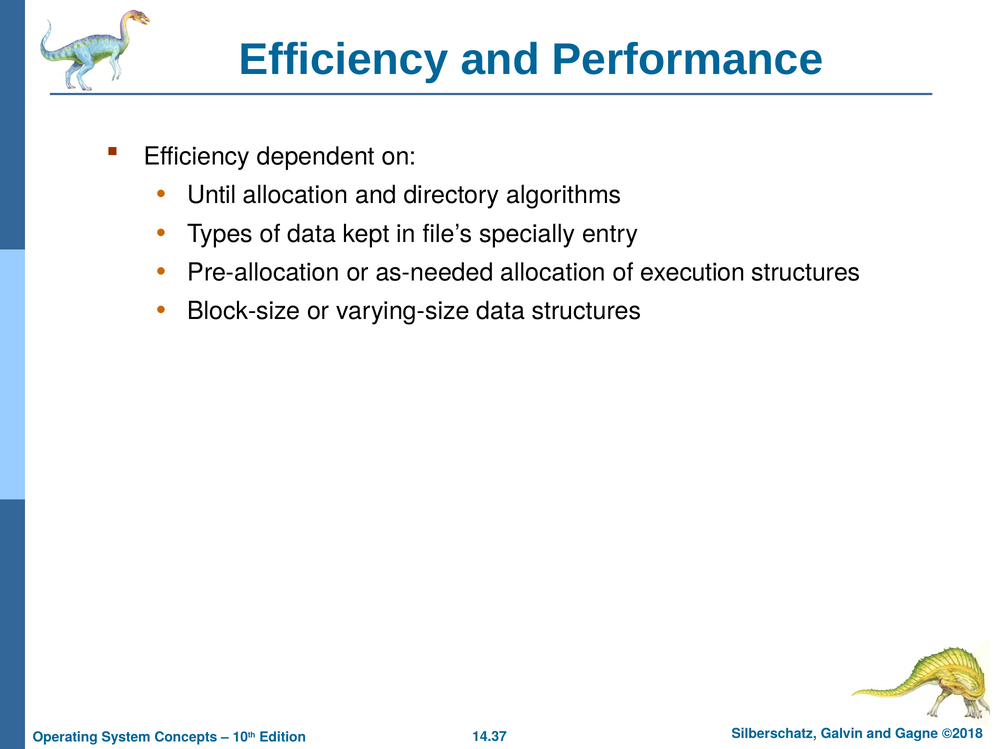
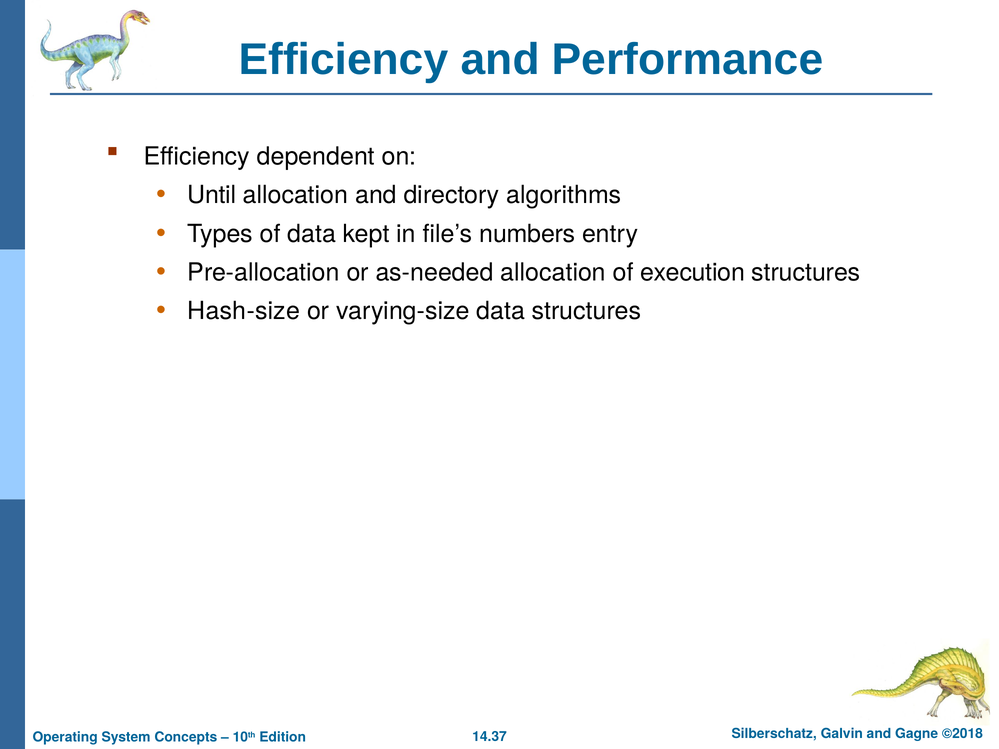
specially: specially -> numbers
Block-size: Block-size -> Hash-size
